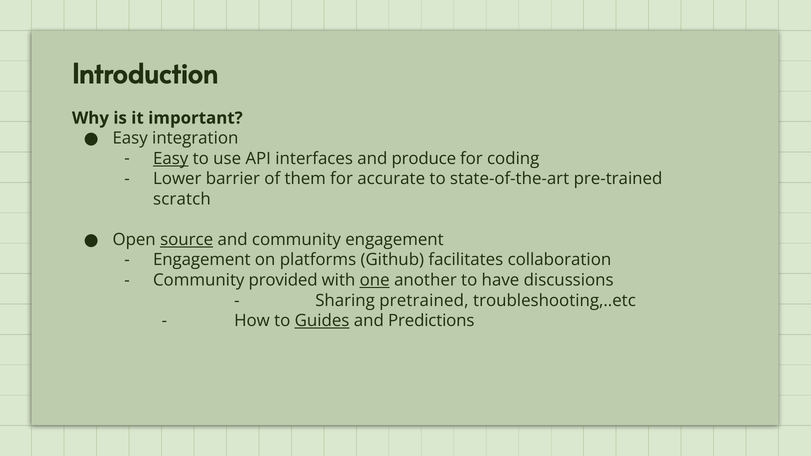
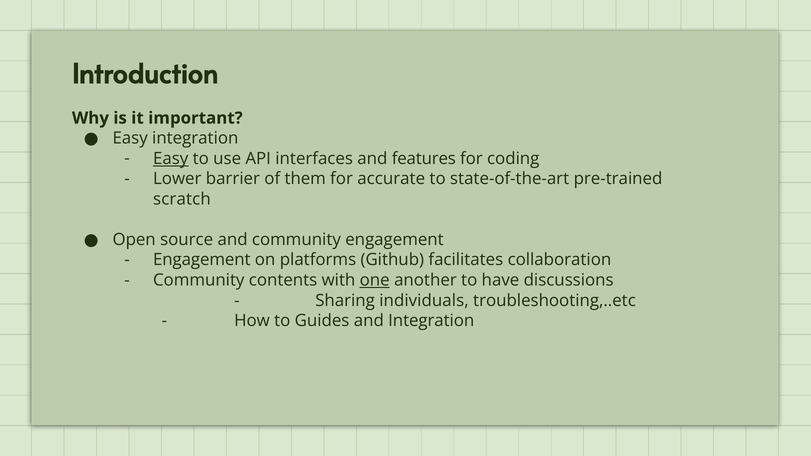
produce: produce -> features
source underline: present -> none
provided: provided -> contents
pretrained: pretrained -> individuals
Guides underline: present -> none
and Predictions: Predictions -> Integration
